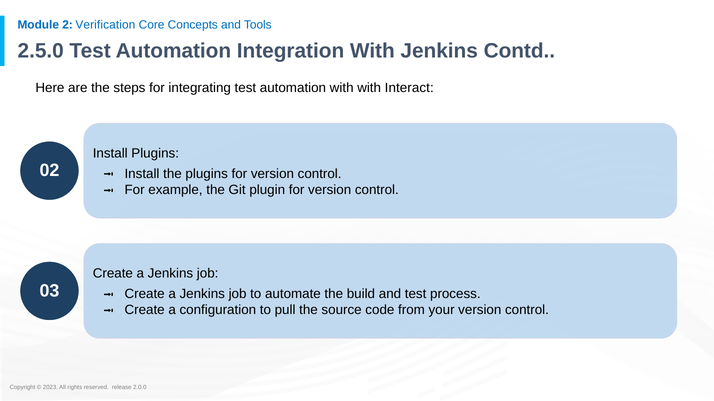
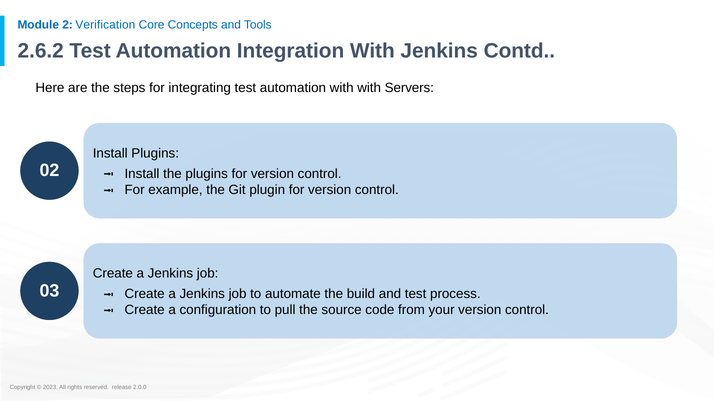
2.5.0: 2.5.0 -> 2.6.2
Interact: Interact -> Servers
